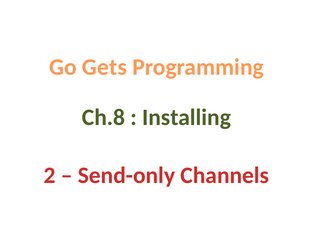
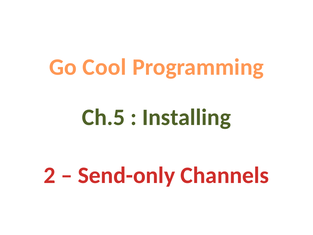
Gets: Gets -> Cool
Ch.8: Ch.8 -> Ch.5
